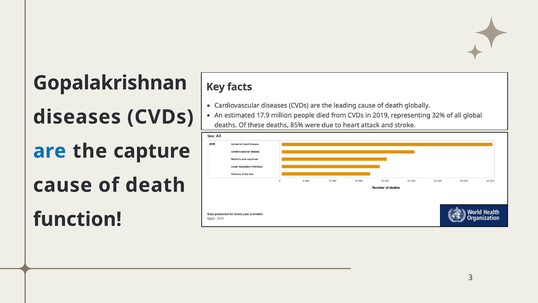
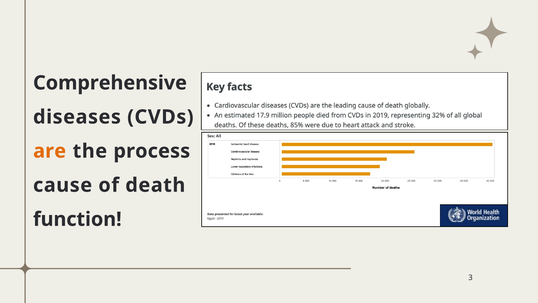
Gopalakrishnan: Gopalakrishnan -> Comprehensive
are colour: blue -> orange
capture: capture -> process
